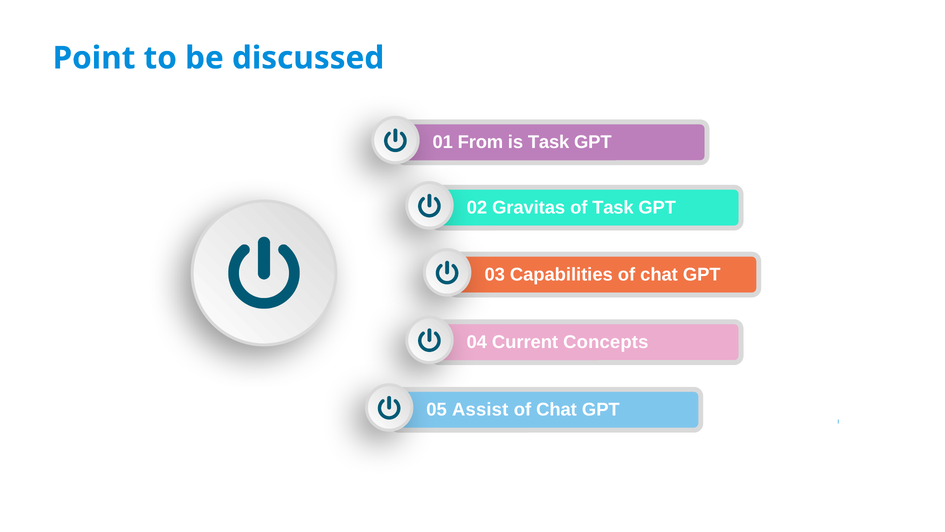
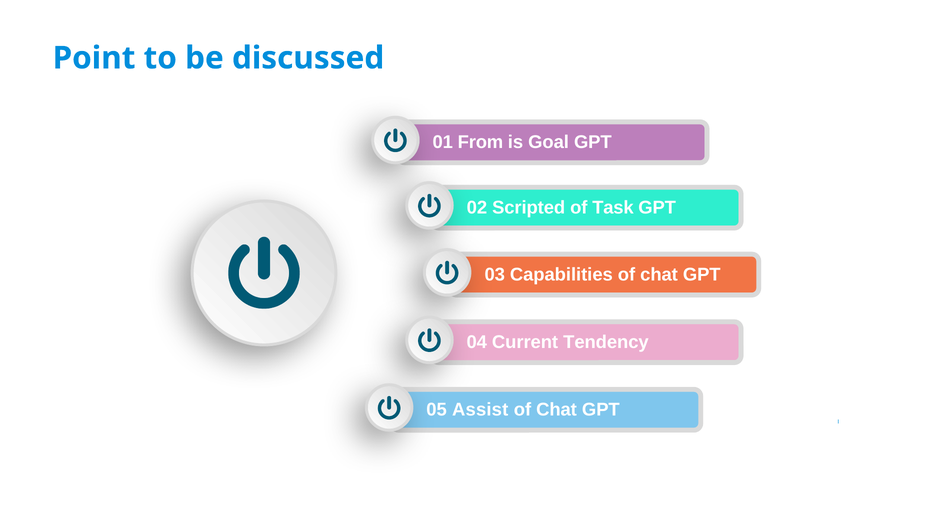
is Task: Task -> Goal
Gravitas: Gravitas -> Scripted
Concepts: Concepts -> Tendency
